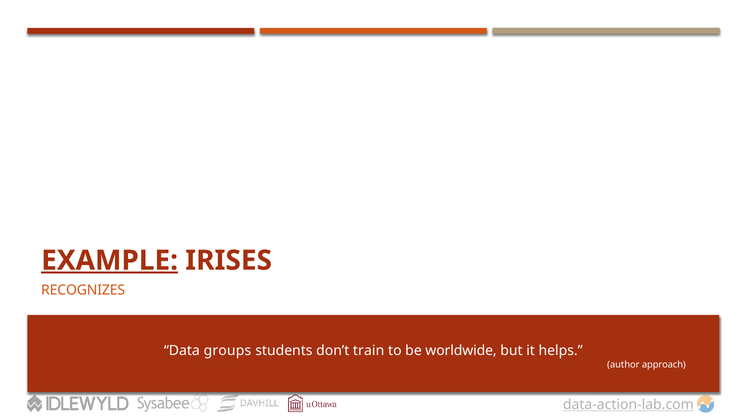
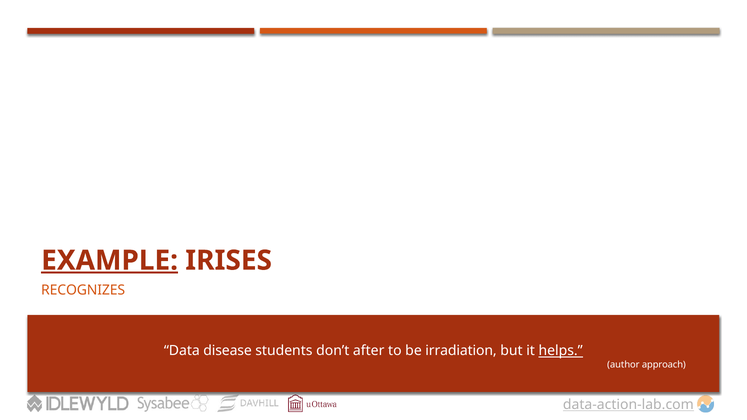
groups: groups -> disease
train: train -> after
worldwide: worldwide -> irradiation
helps underline: none -> present
